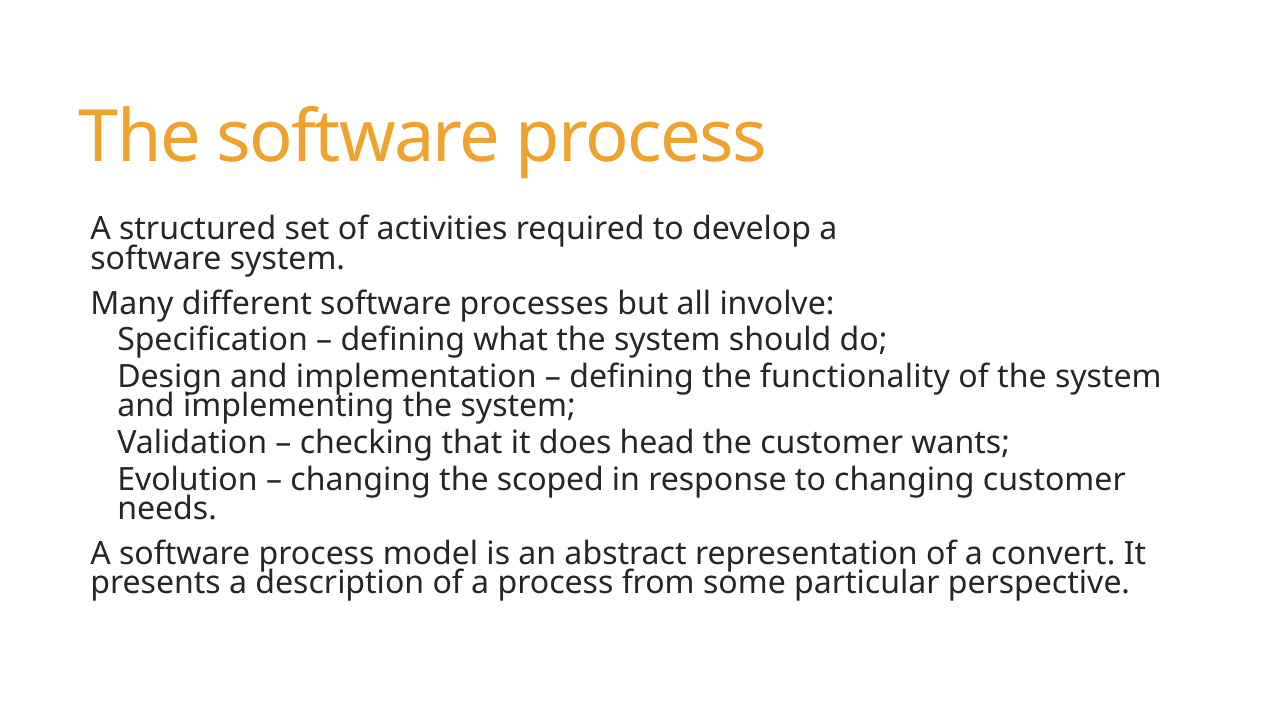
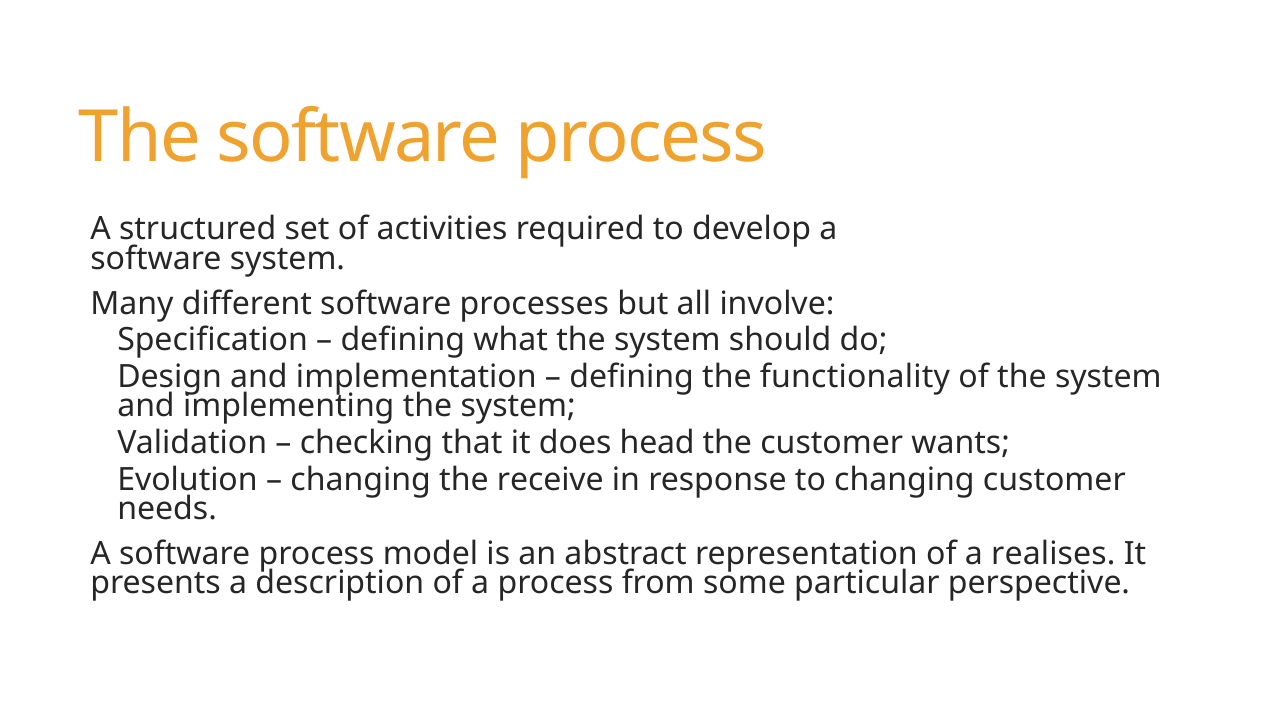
scoped: scoped -> receive
convert: convert -> realises
